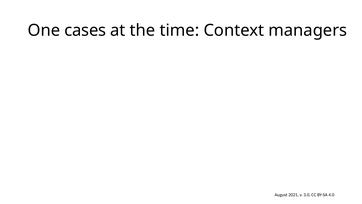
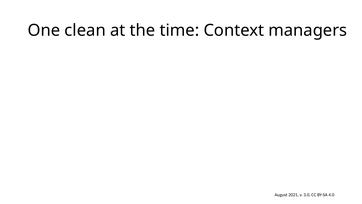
cases: cases -> clean
